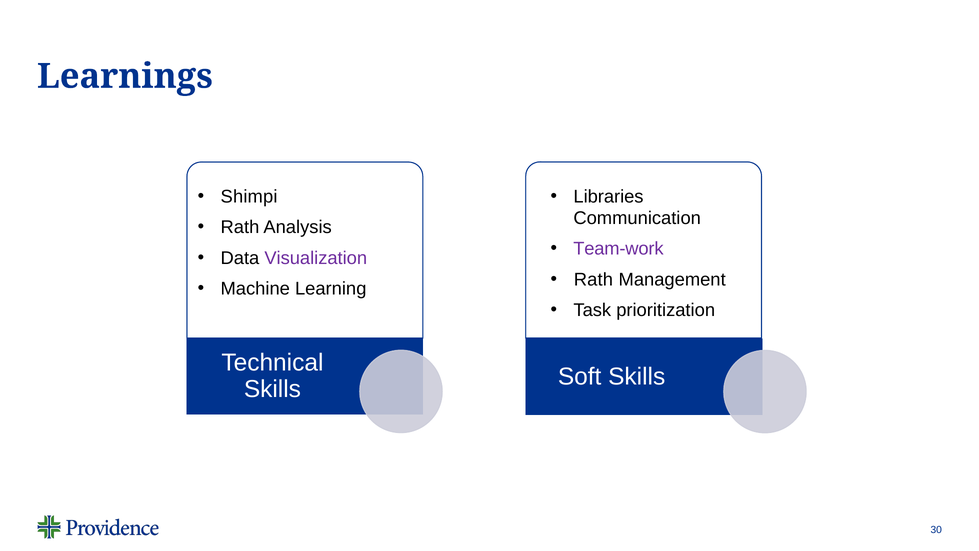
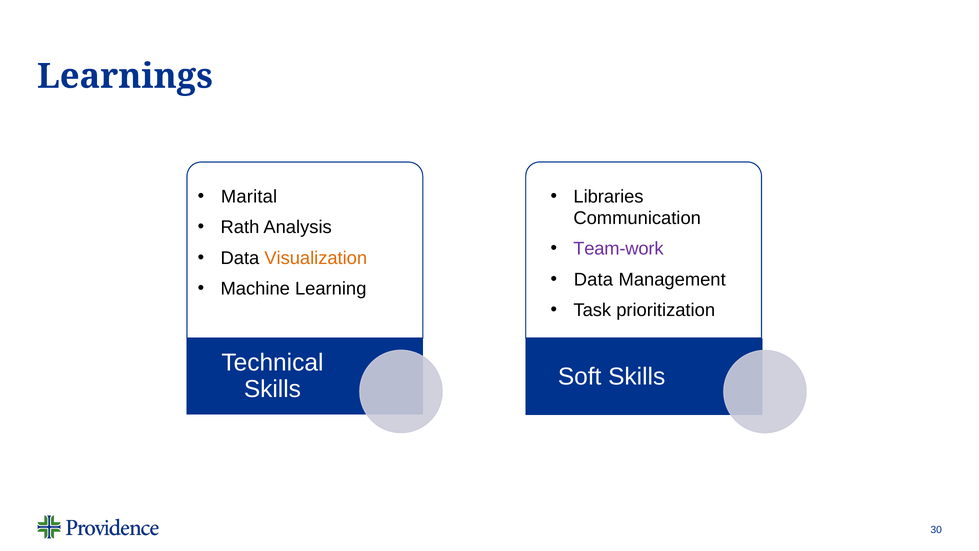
Shimpi: Shimpi -> Marital
Visualization colour: purple -> orange
Rath at (593, 279): Rath -> Data
